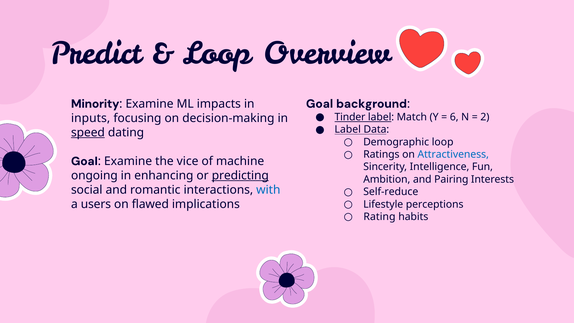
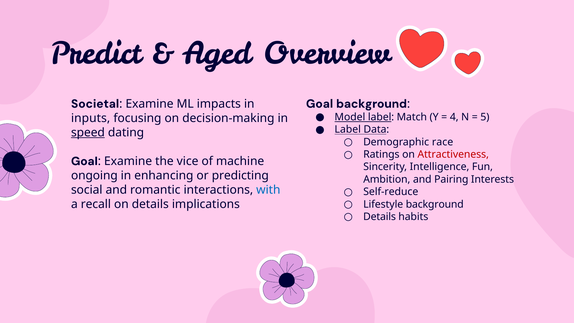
Loop at (217, 54): Loop -> Aged
Minority: Minority -> Societal
Tinder: Tinder -> Model
6: 6 -> 4
2: 2 -> 5
Demographic loop: loop -> race
Attractiveness colour: blue -> red
predicting underline: present -> none
Lifestyle perceptions: perceptions -> background
users: users -> recall
on flawed: flawed -> details
Rating at (379, 217): Rating -> Details
